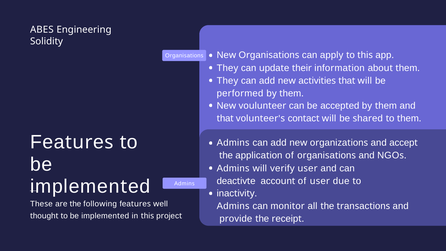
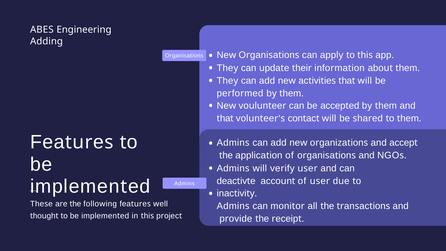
Solidity: Solidity -> Adding
